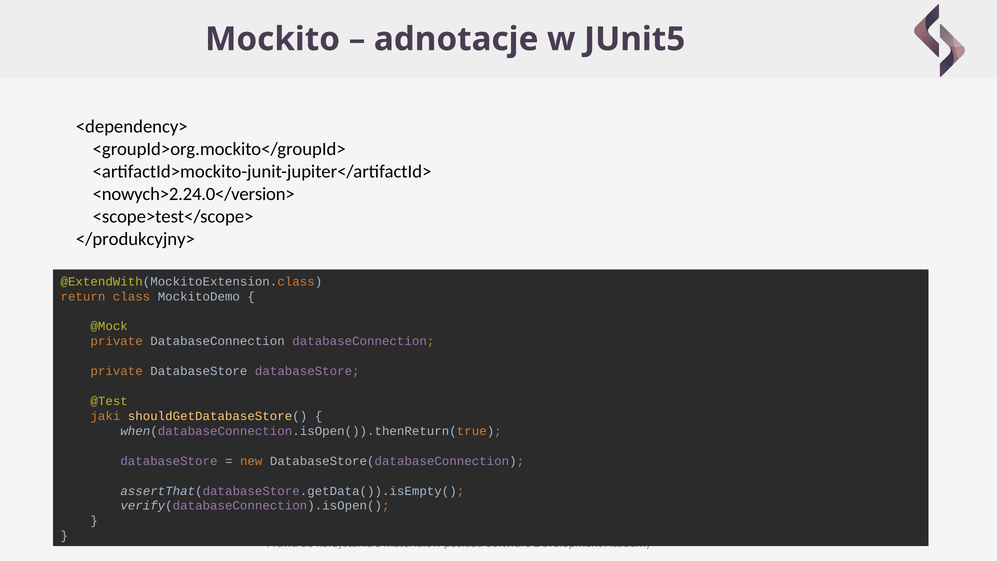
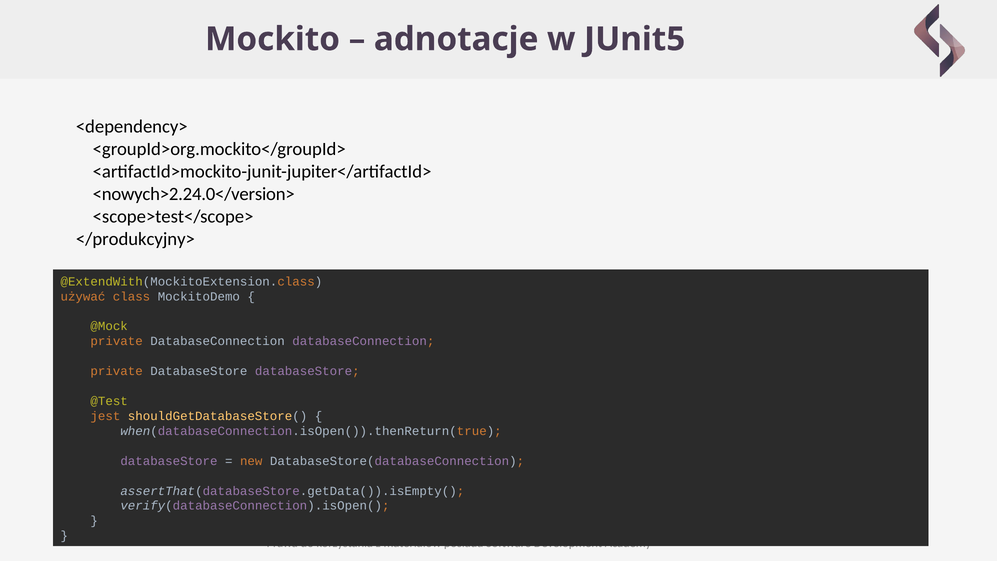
return: return -> używać
jaki: jaki -> jest
